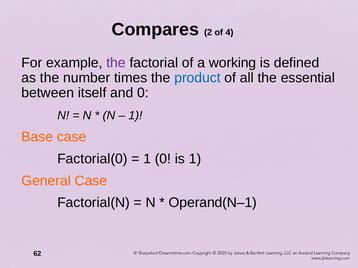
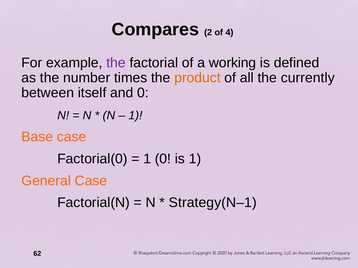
product colour: blue -> orange
essential: essential -> currently
Operand(N–1: Operand(N–1 -> Strategy(N–1
